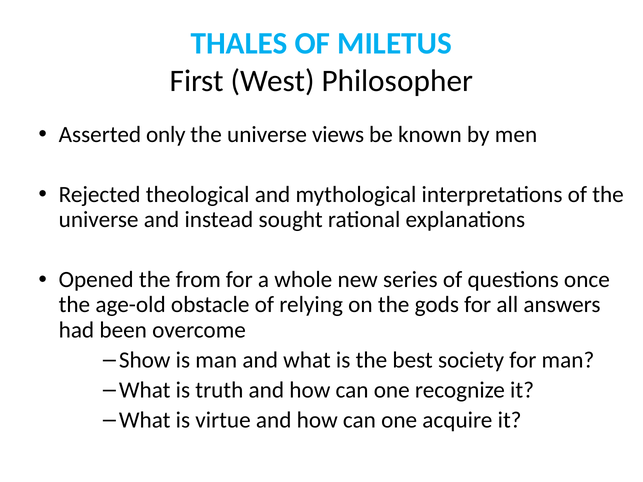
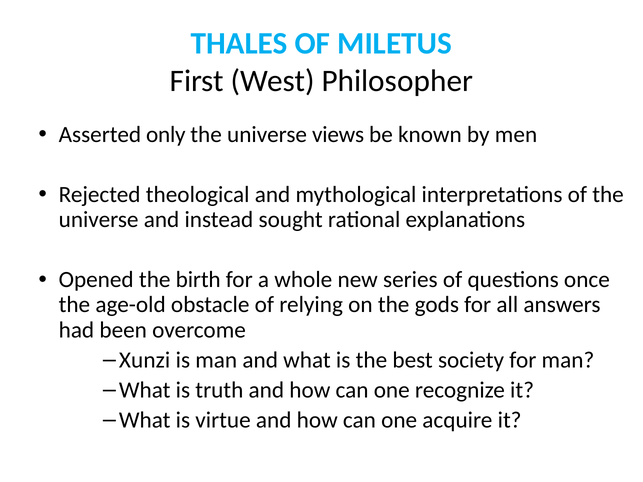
from: from -> birth
Show: Show -> Xunzi
